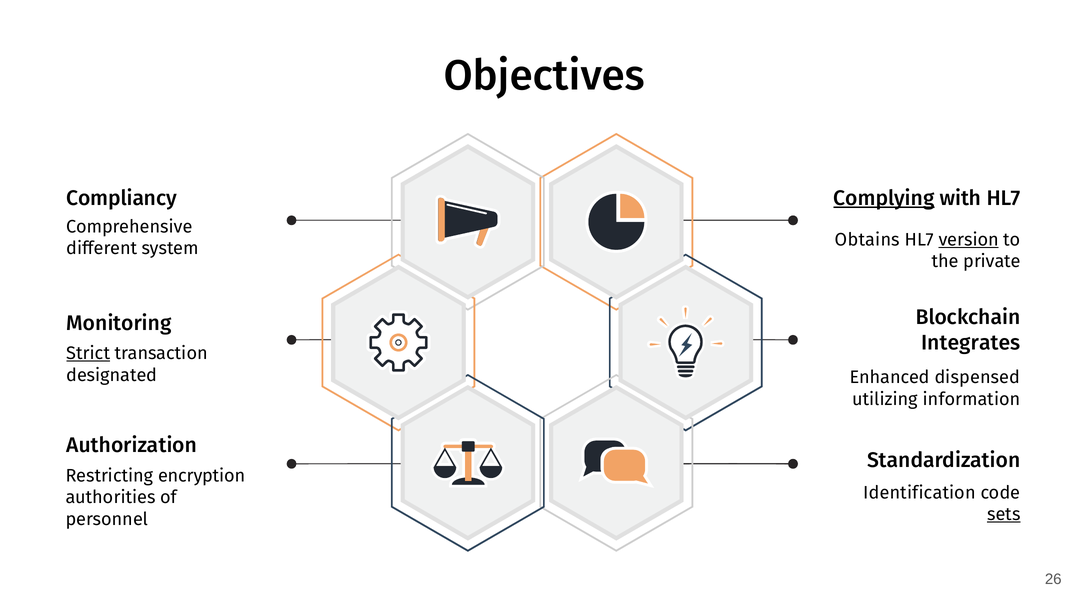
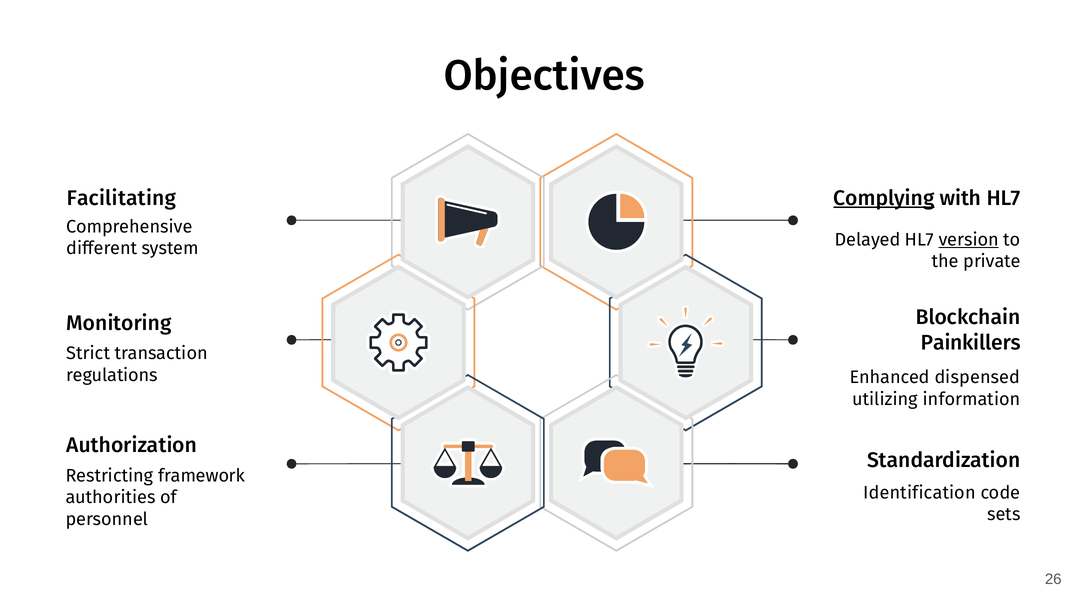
Compliancy: Compliancy -> Facilitating
Obtains: Obtains -> Delayed
Integrates: Integrates -> Painkillers
Strict underline: present -> none
designated: designated -> regulations
encryption: encryption -> framework
sets underline: present -> none
